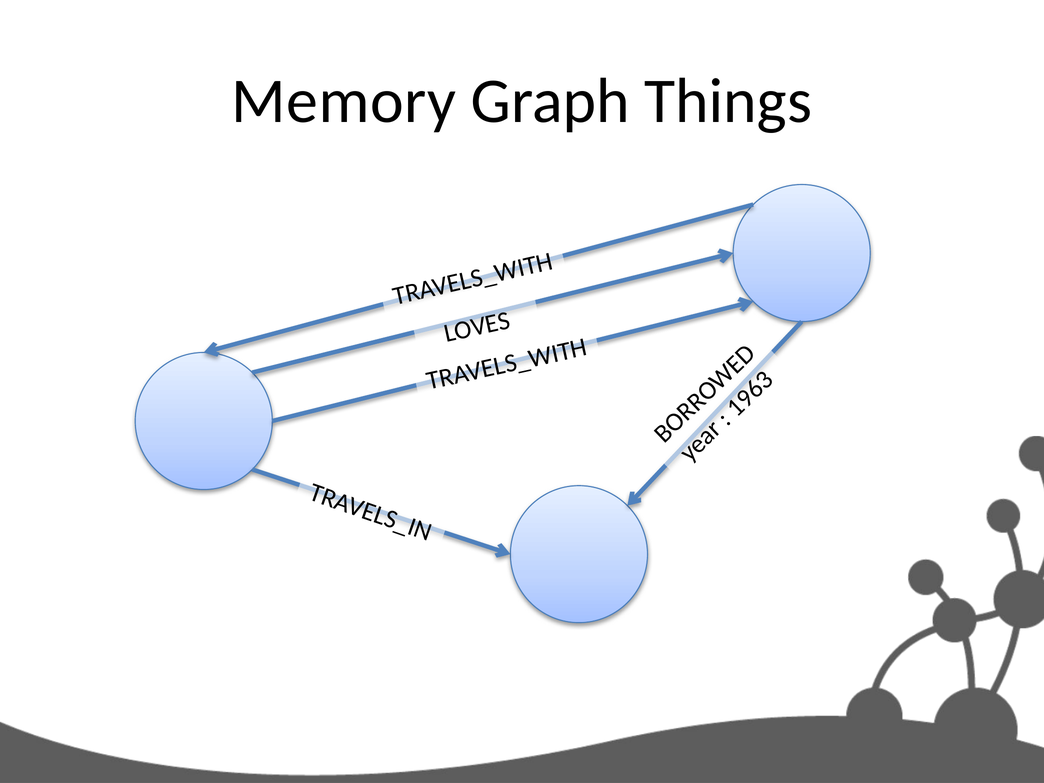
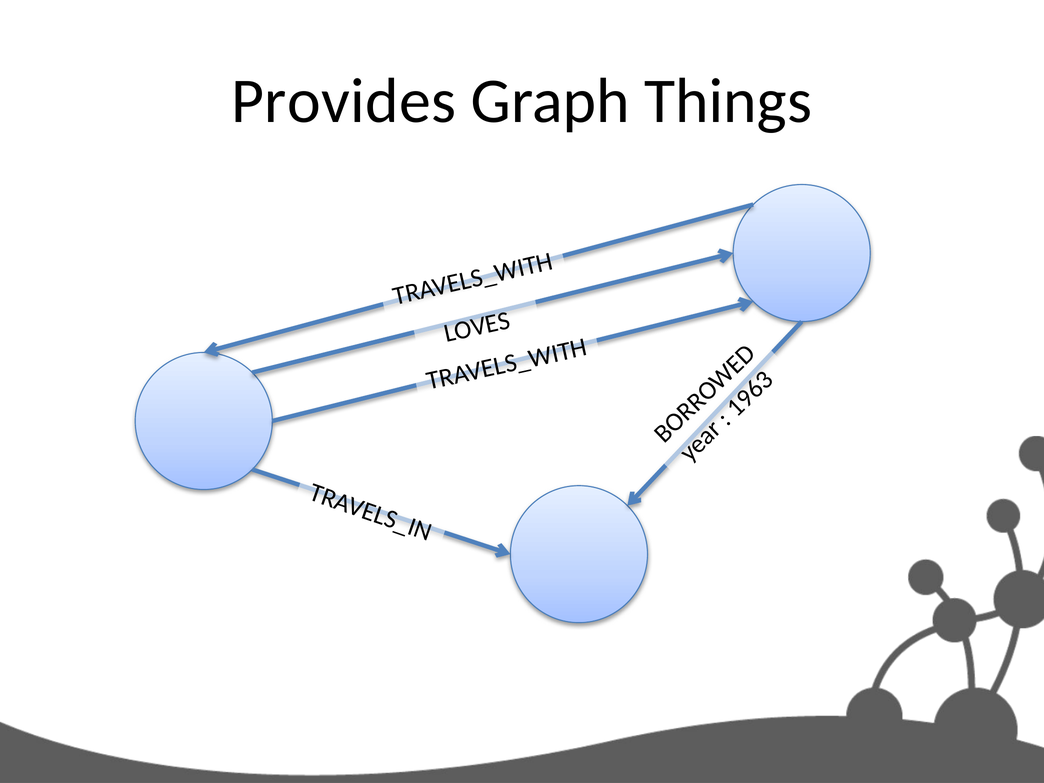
Memory: Memory -> Provides
